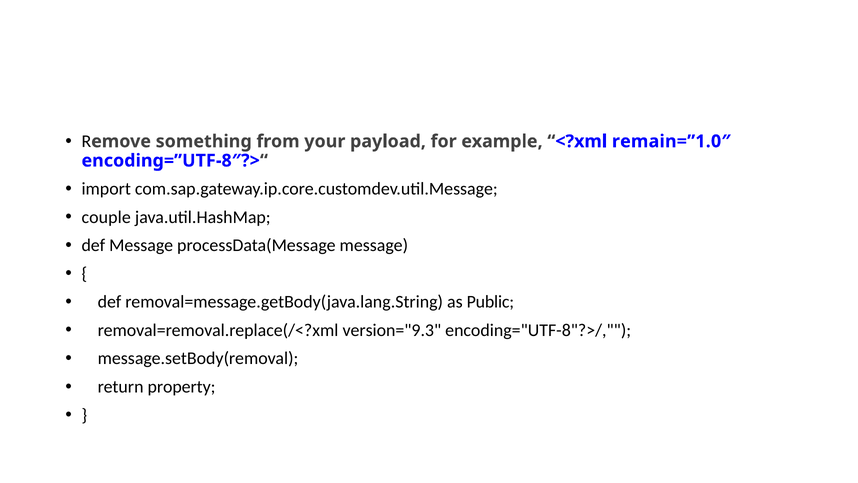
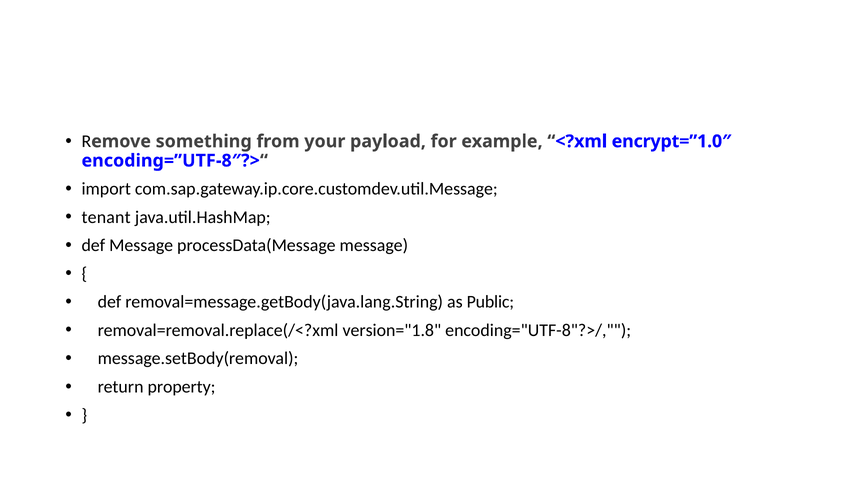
remain=”1.0″: remain=”1.0″ -> encrypt=”1.0″
couple: couple -> tenant
version="9.3: version="9.3 -> version="1.8
